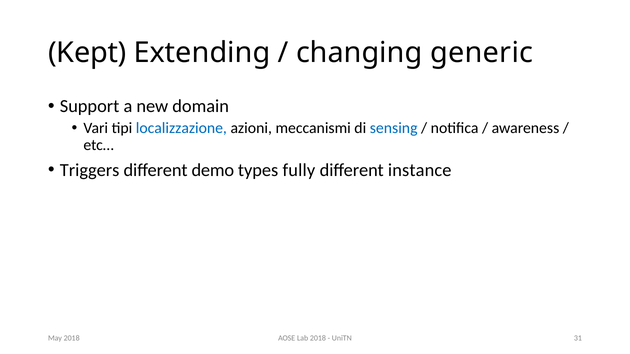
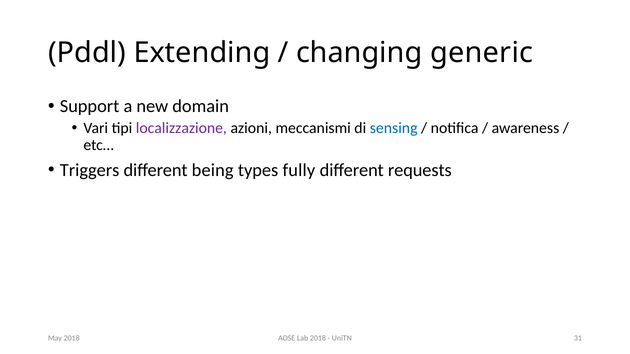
Kept: Kept -> Pddl
localizzazione colour: blue -> purple
demo: demo -> being
instance: instance -> requests
